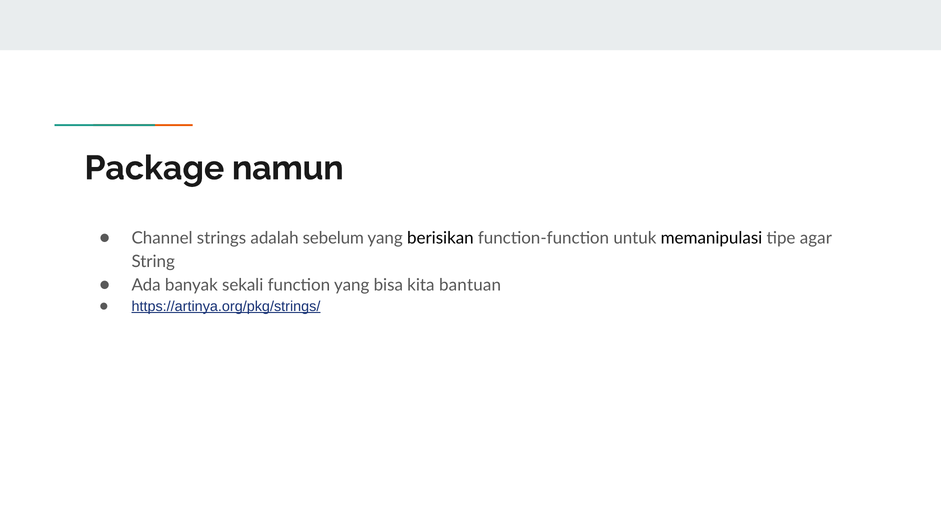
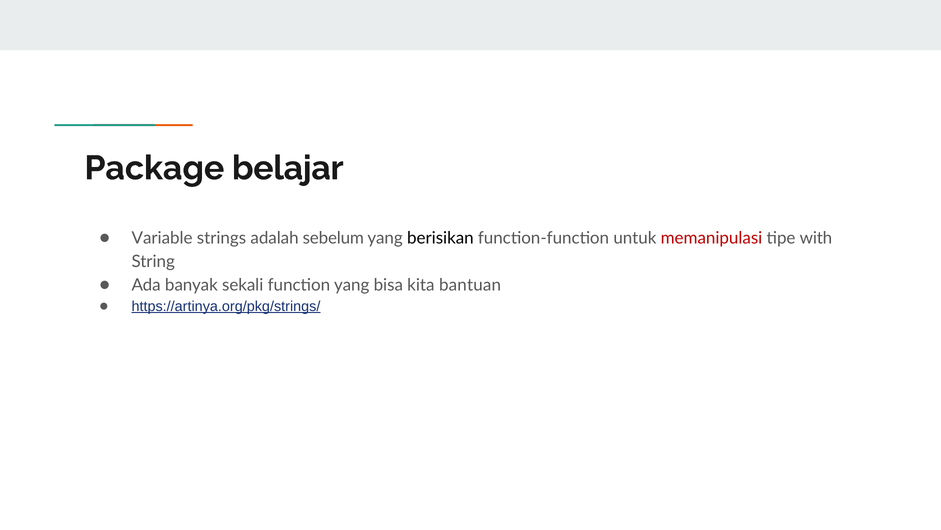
namun: namun -> belajar
Channel: Channel -> Variable
memanipulasi colour: black -> red
agar: agar -> with
